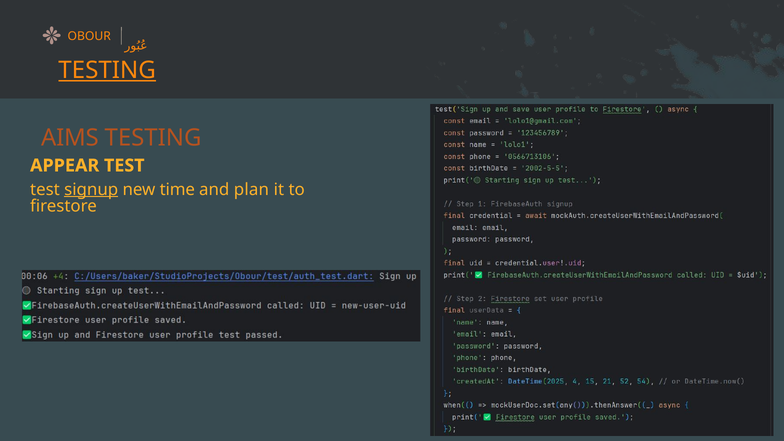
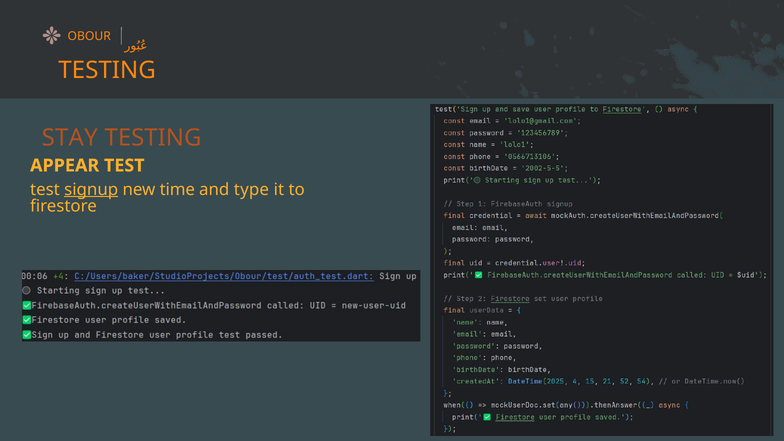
TESTING at (107, 71) underline: present -> none
AIMS: AIMS -> STAY
plan: plan -> type
